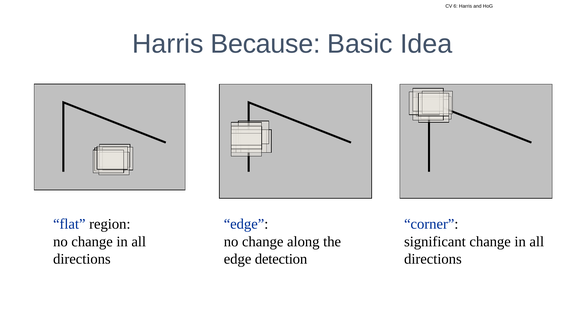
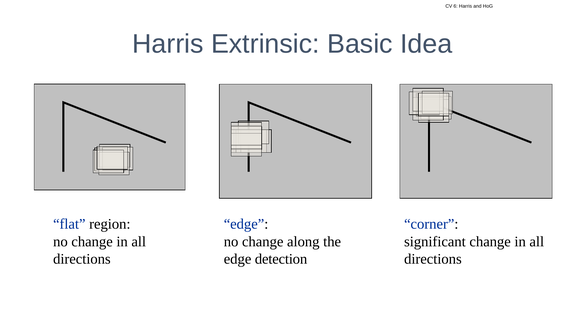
Because: Because -> Extrinsic
